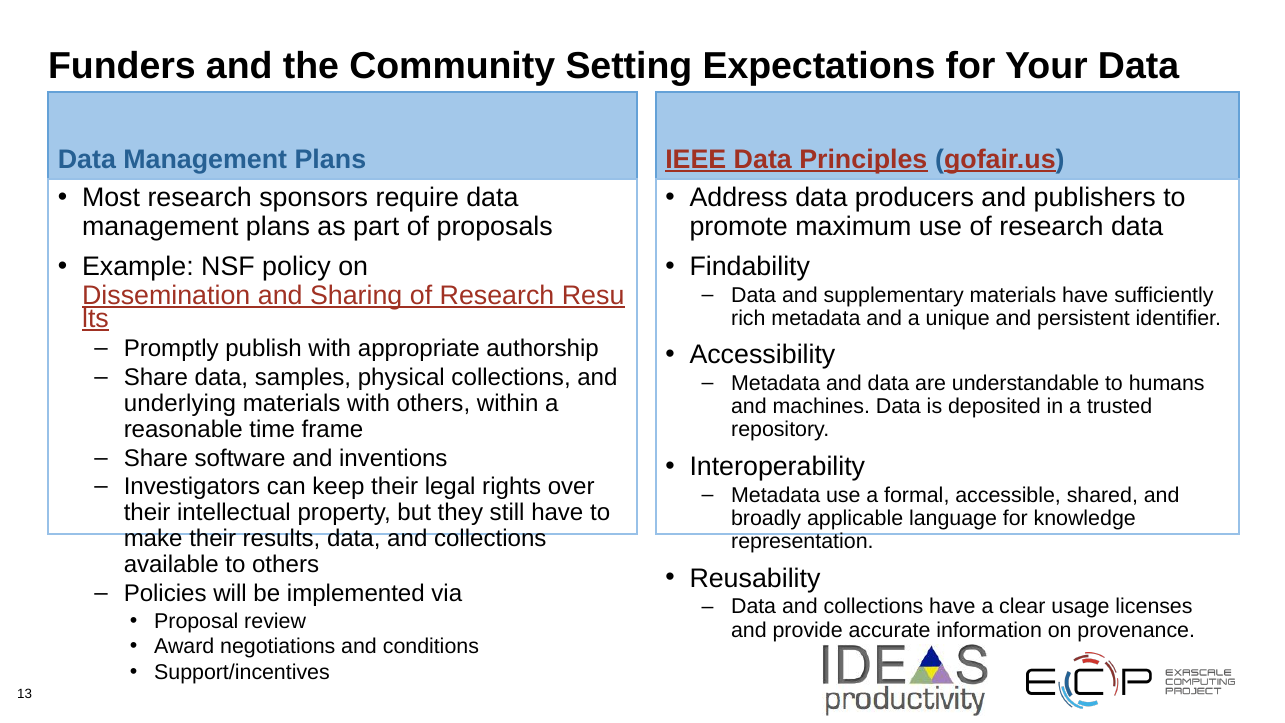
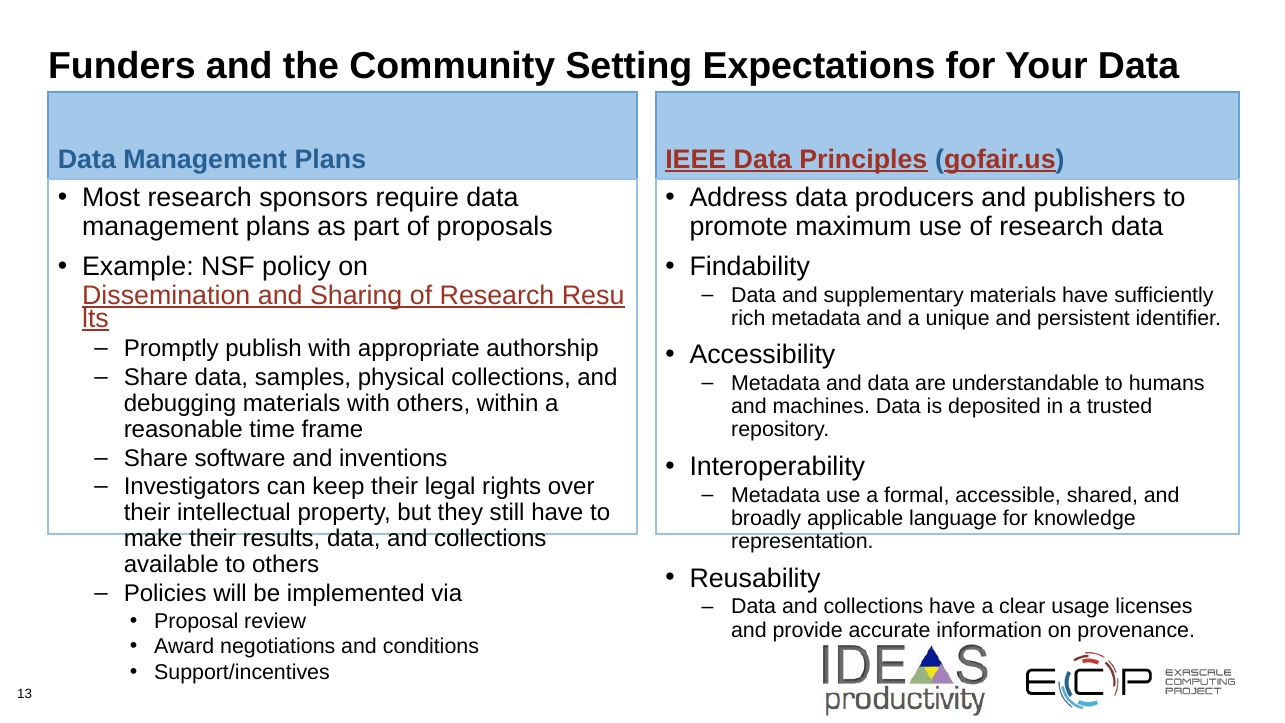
underlying: underlying -> debugging
